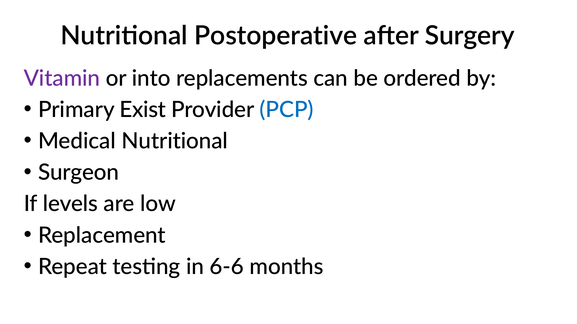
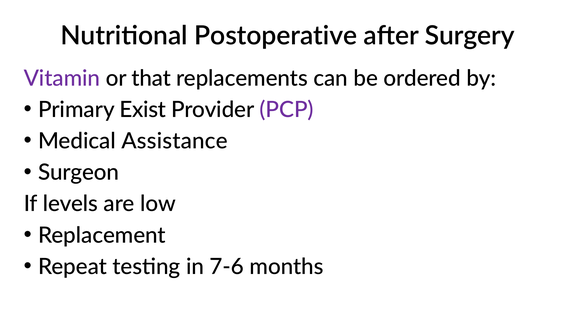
into: into -> that
PCP colour: blue -> purple
Medical Nutritional: Nutritional -> Assistance
6-6: 6-6 -> 7-6
